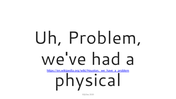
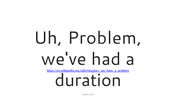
physical: physical -> duration
